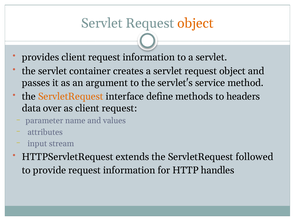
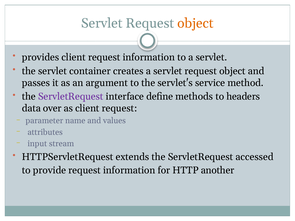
ServletRequest at (71, 97) colour: orange -> purple
followed: followed -> accessed
handles: handles -> another
